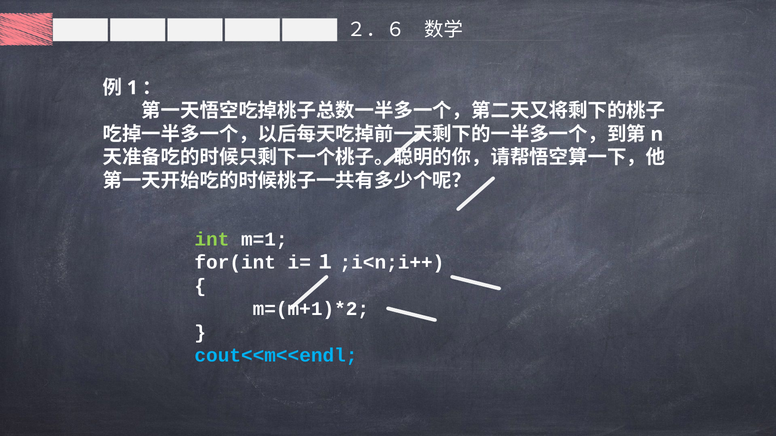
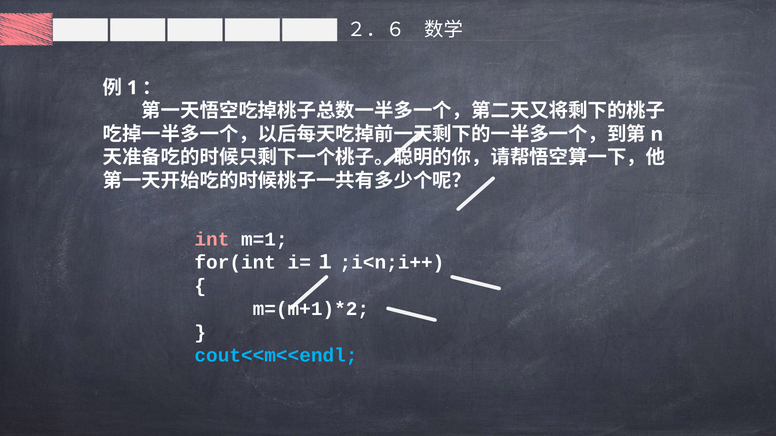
int colour: light green -> pink
